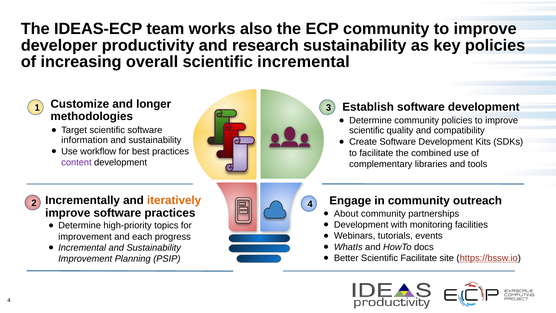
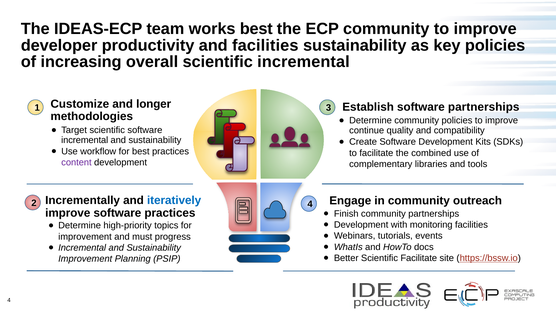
works also: also -> best
and research: research -> facilities
Establish software development: development -> partnerships
scientific at (367, 131): scientific -> continue
information at (85, 140): information -> incremental
iteratively colour: orange -> blue
About: About -> Finish
each: each -> must
